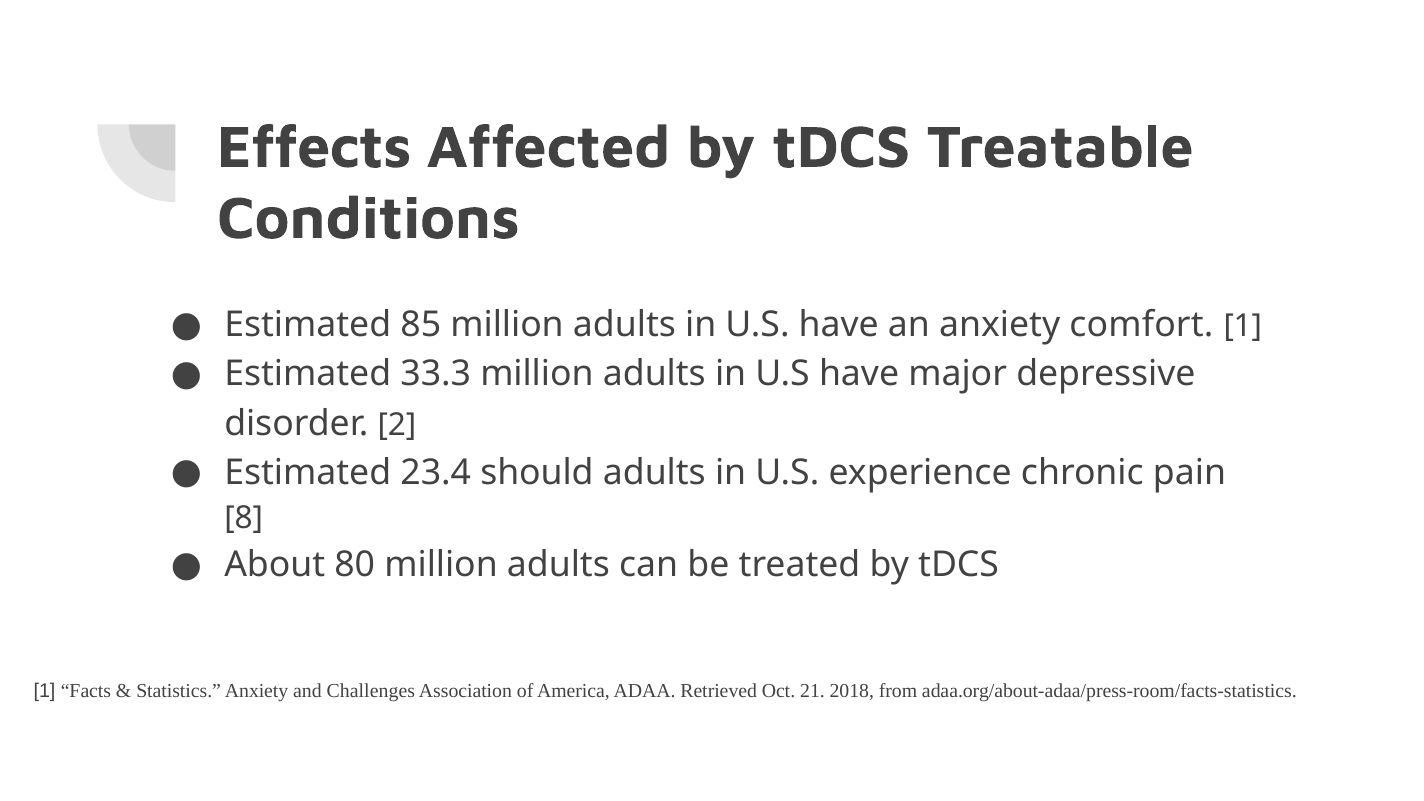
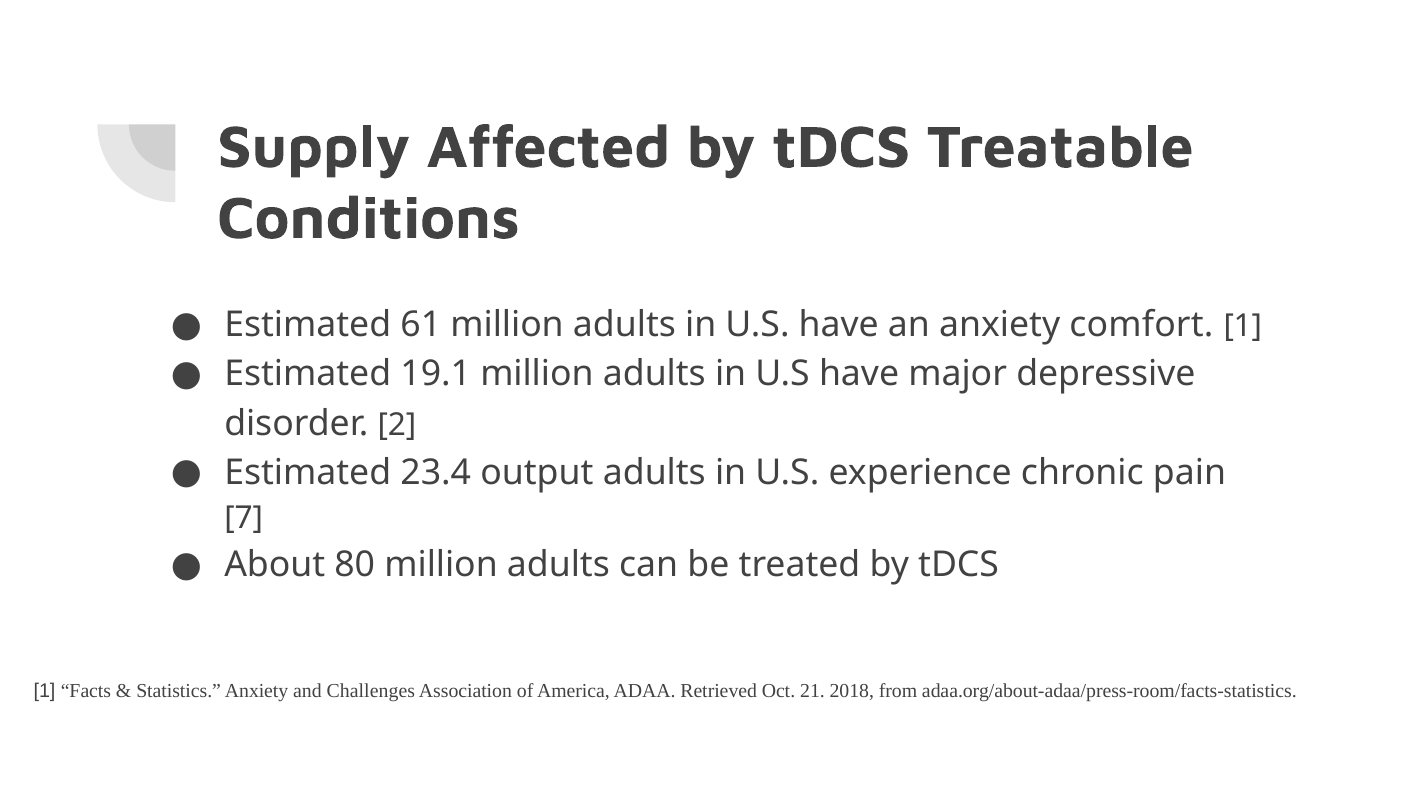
Effects: Effects -> Supply
85: 85 -> 61
33.3: 33.3 -> 19.1
should: should -> output
8: 8 -> 7
